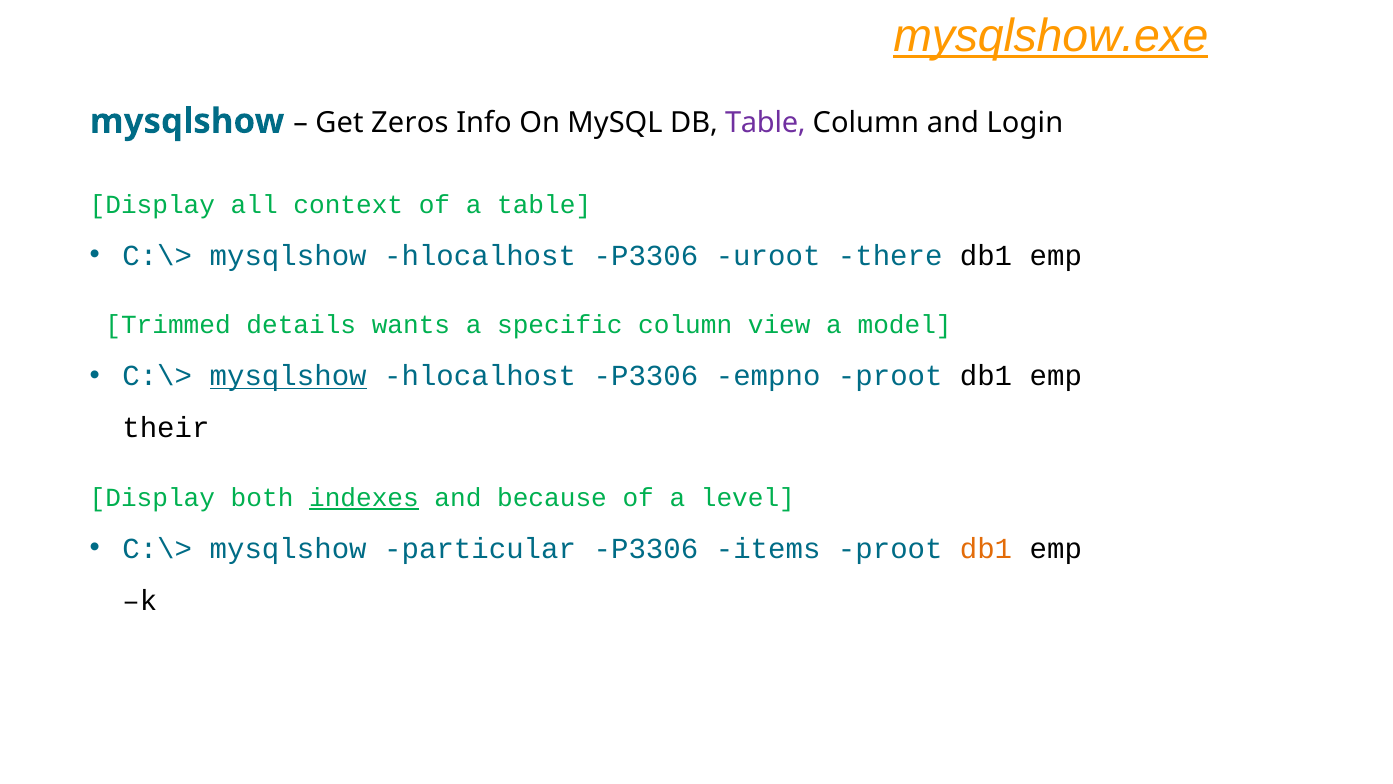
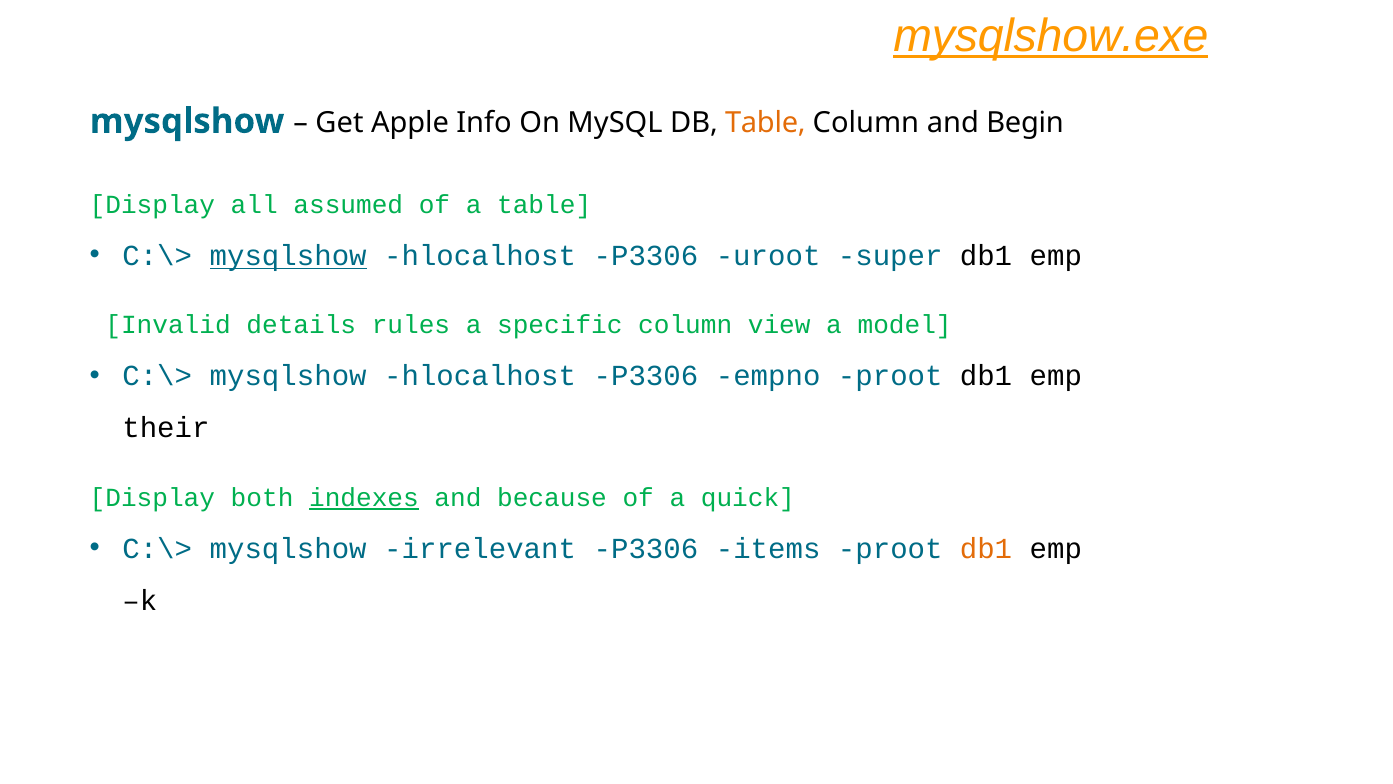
Zeros: Zeros -> Apple
Table at (765, 123) colour: purple -> orange
Login: Login -> Begin
context: context -> assumed
mysqlshow at (288, 256) underline: none -> present
there: there -> super
Trimmed: Trimmed -> Invalid
wants: wants -> rules
mysqlshow at (288, 376) underline: present -> none
level: level -> quick
particular: particular -> irrelevant
